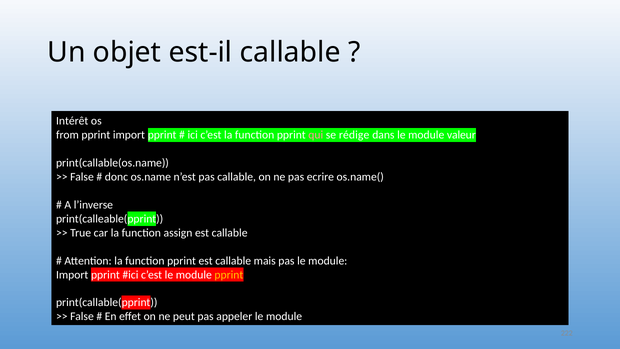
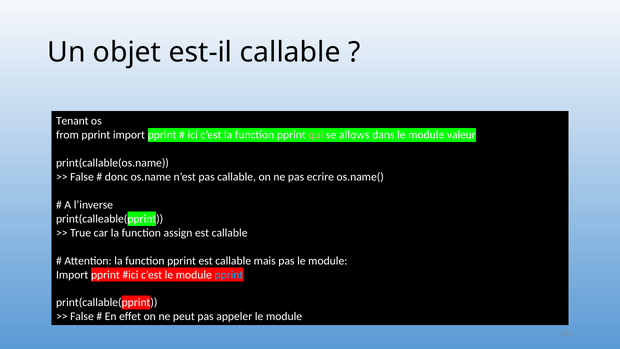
Intérêt: Intérêt -> Tenant
rédige: rédige -> allows
pprint at (229, 275) colour: yellow -> light blue
